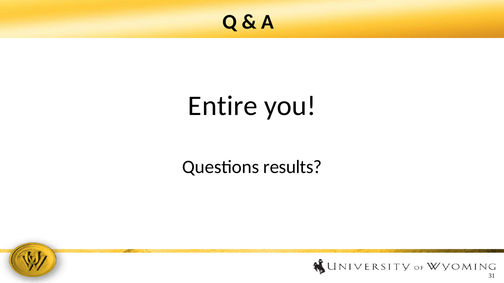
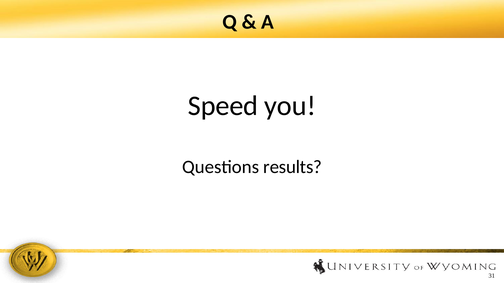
Entire: Entire -> Speed
